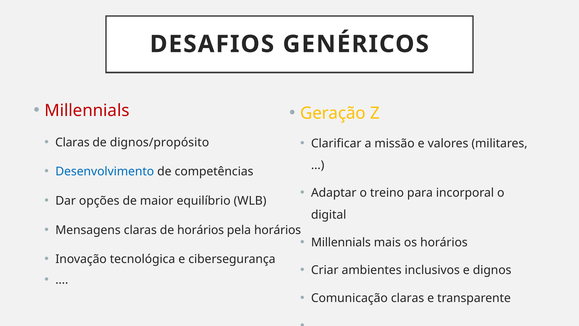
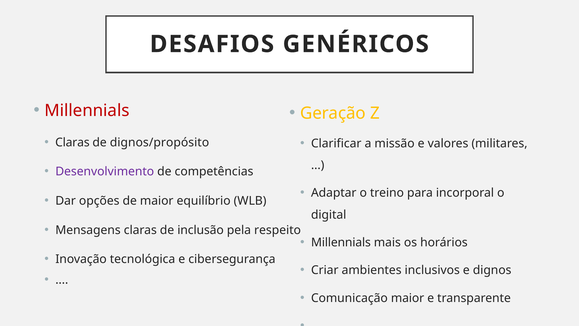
Desenvolvimento colour: blue -> purple
de horários: horários -> inclusão
pela horários: horários -> respeito
Comunicação claras: claras -> maior
